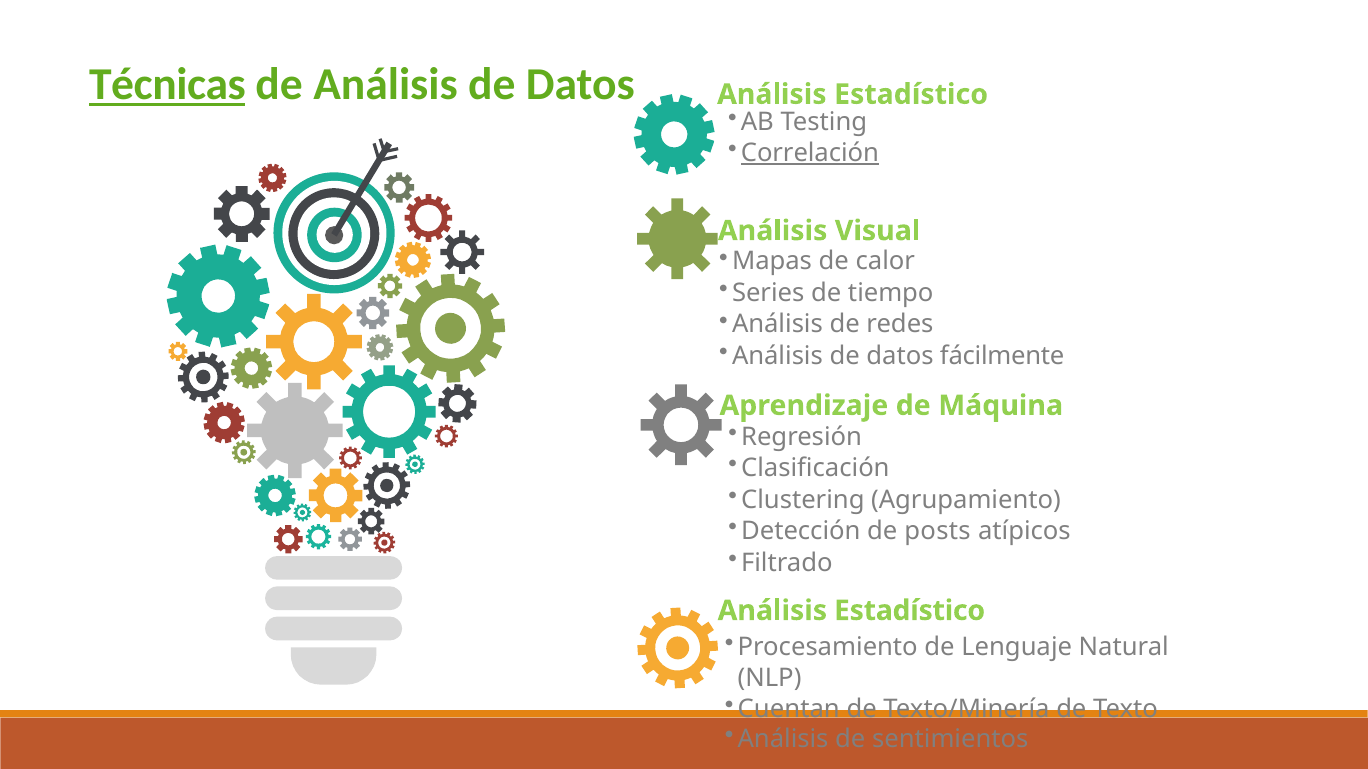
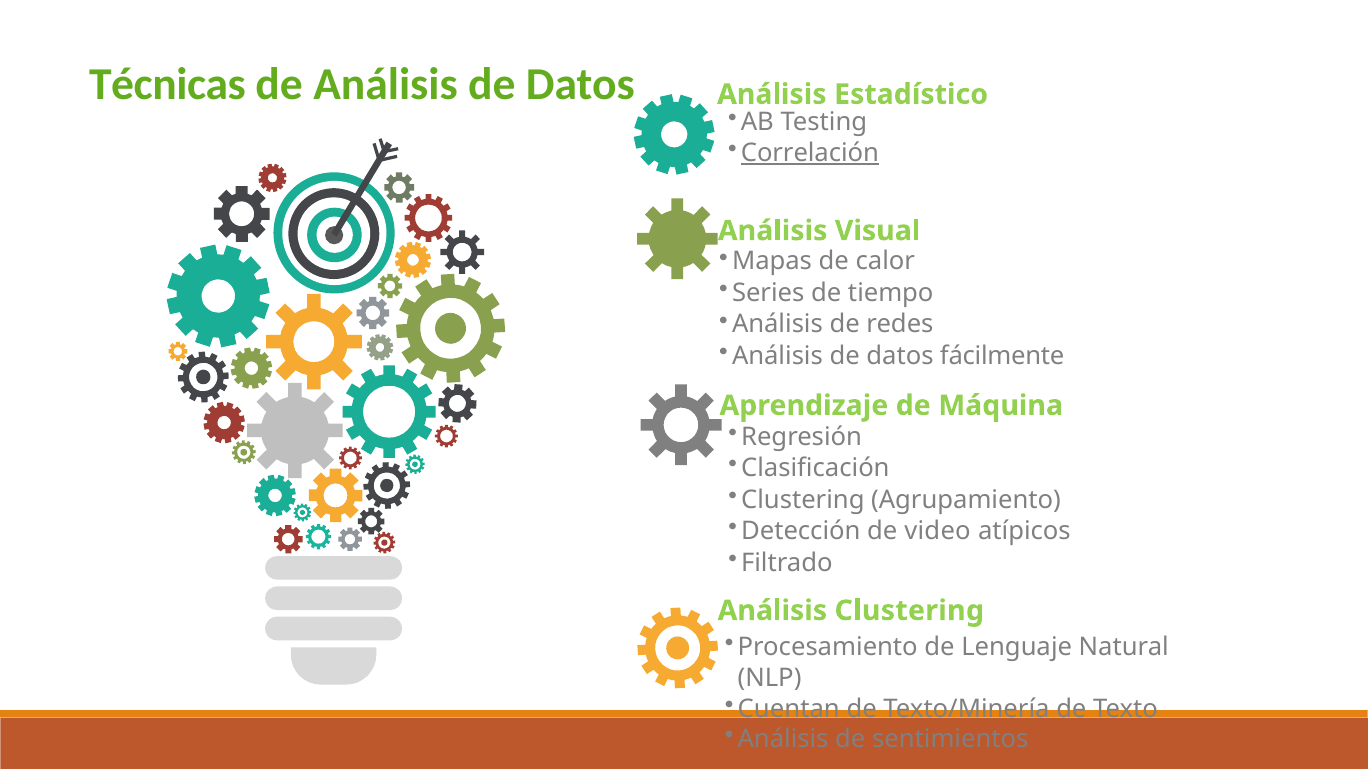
Técnicas underline: present -> none
posts: posts -> video
Estadístico at (910, 611): Estadístico -> Clustering
